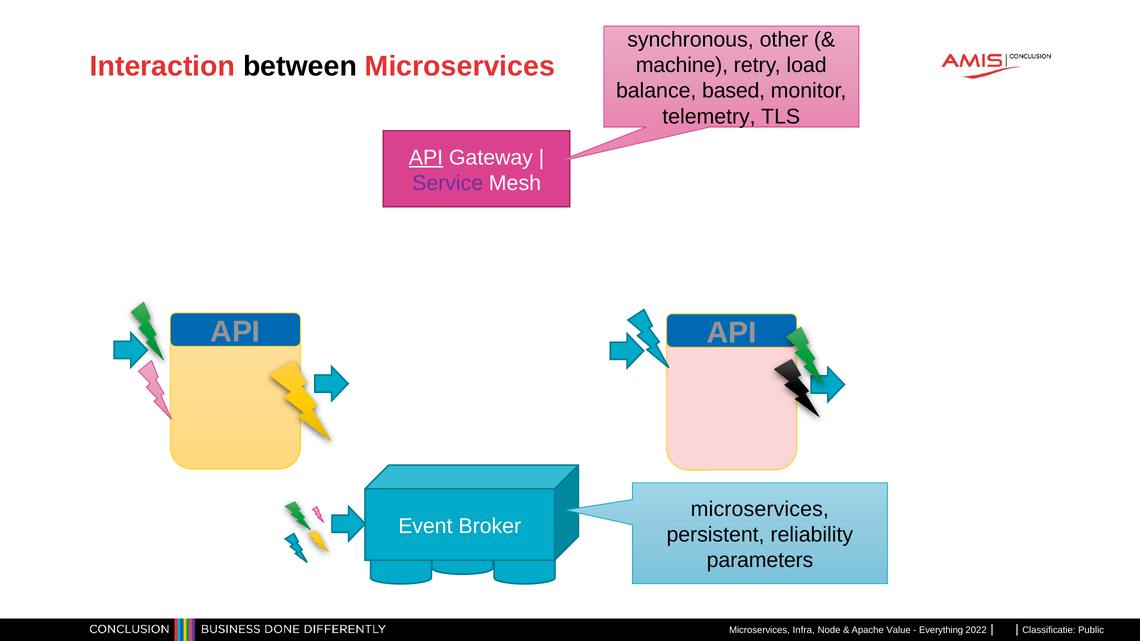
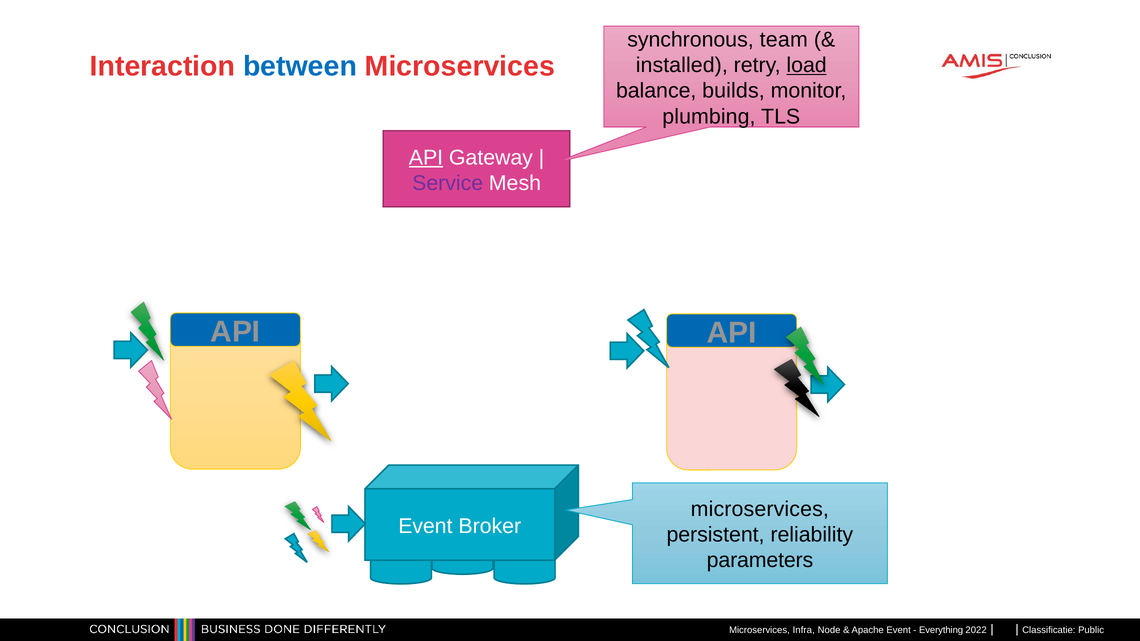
other: other -> team
between colour: black -> blue
machine: machine -> installed
load underline: none -> present
based: based -> builds
telemetry: telemetry -> plumbing
Apache Value: Value -> Event
